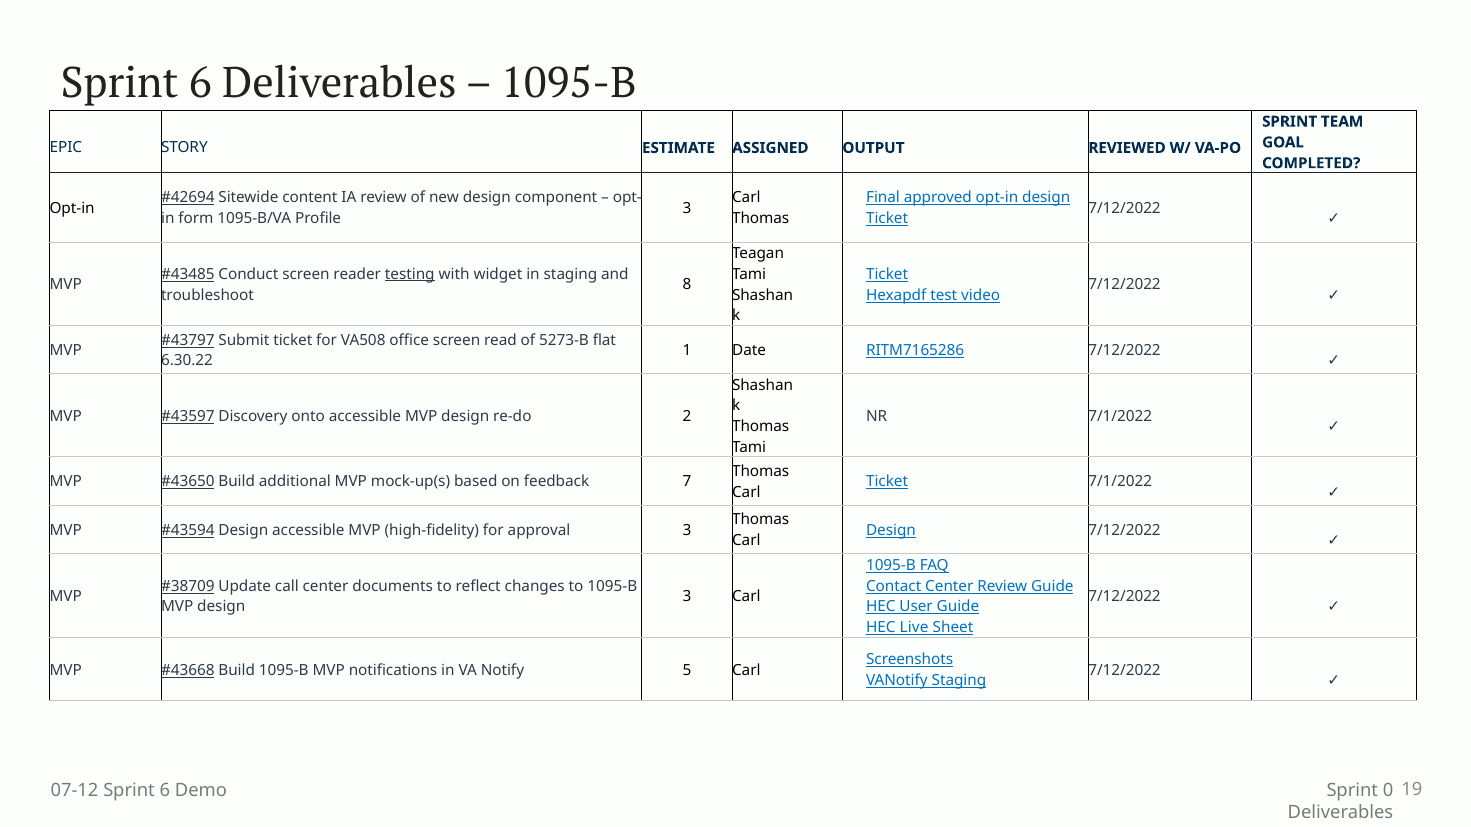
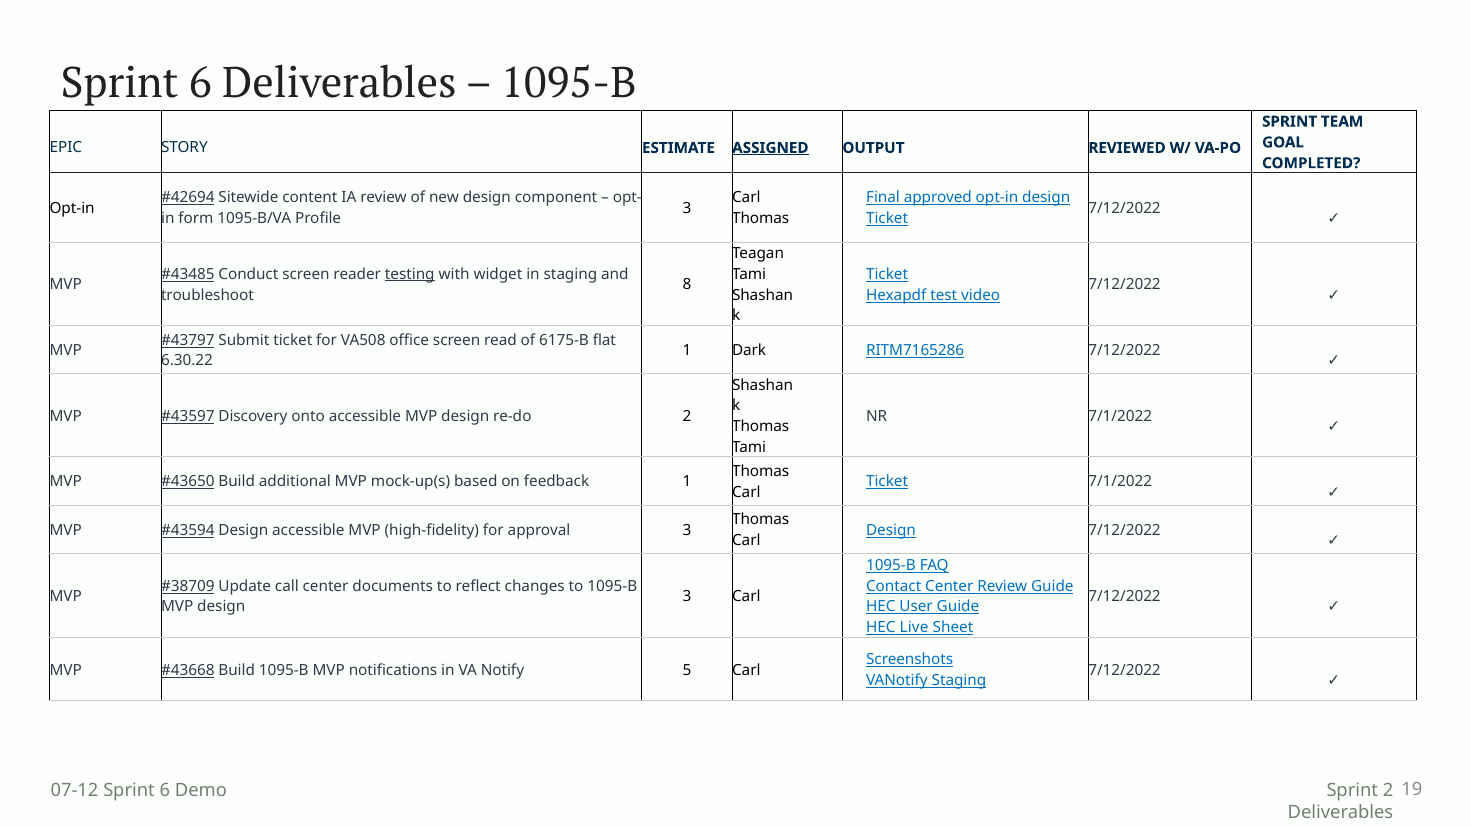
ASSIGNED underline: none -> present
5273-B: 5273-B -> 6175-B
Date: Date -> Dark
feedback 7: 7 -> 1
Sprint 0: 0 -> 2
